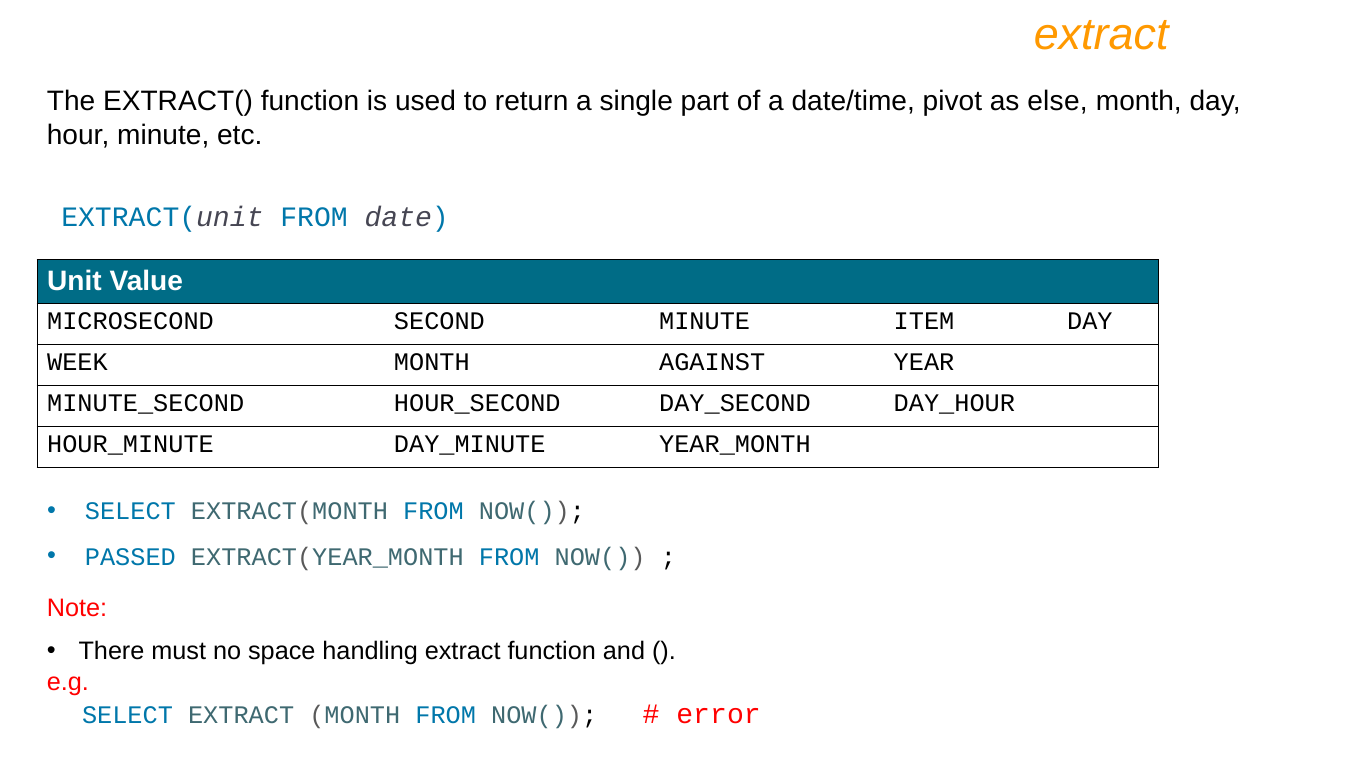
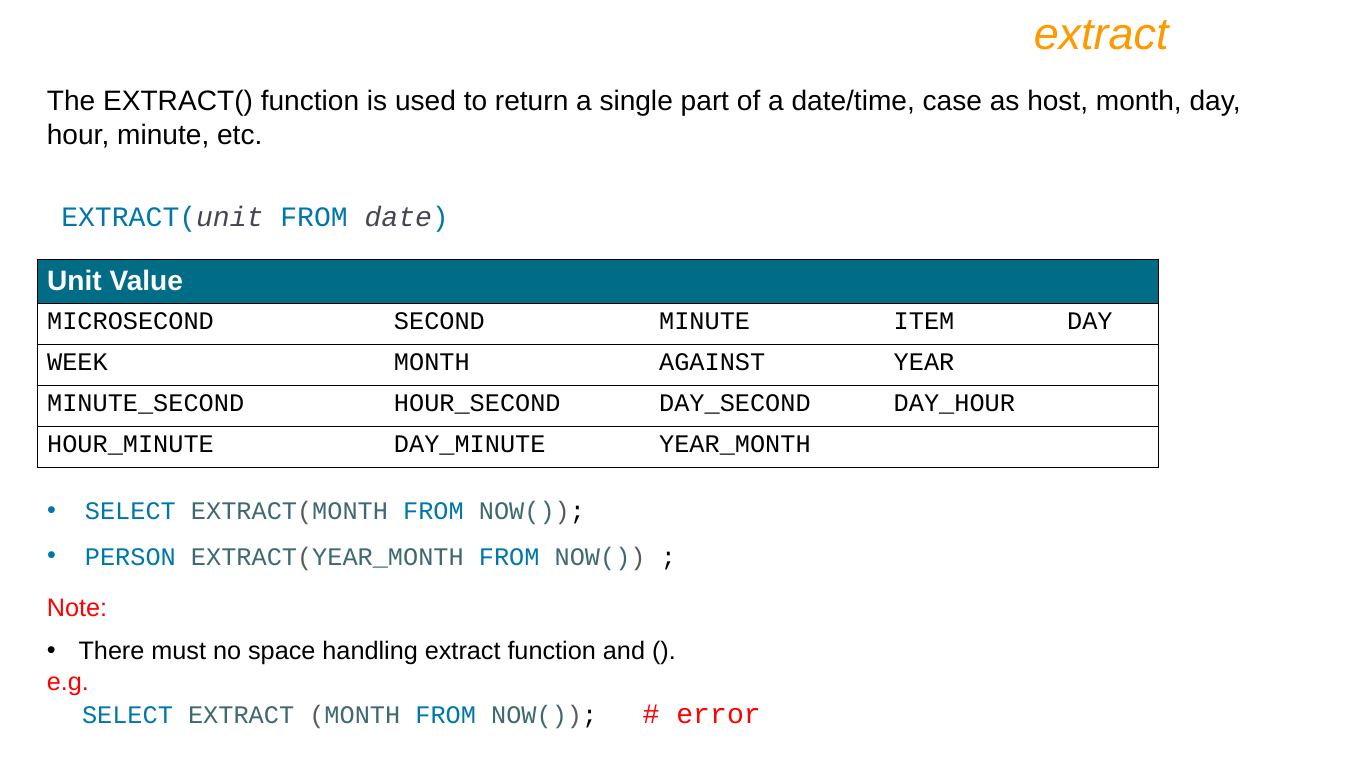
pivot: pivot -> case
else: else -> host
PASSED: PASSED -> PERSON
